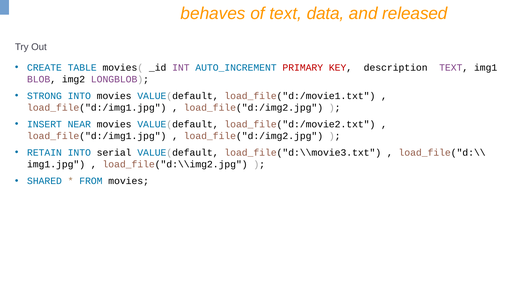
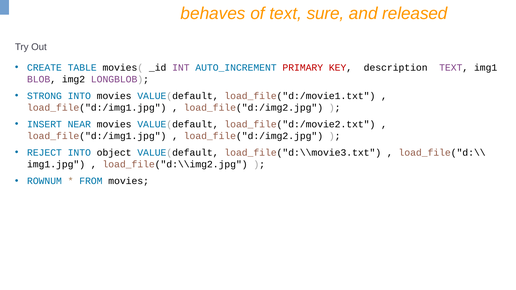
data: data -> sure
RETAIN: RETAIN -> REJECT
serial: serial -> object
SHARED: SHARED -> ROWNUM
